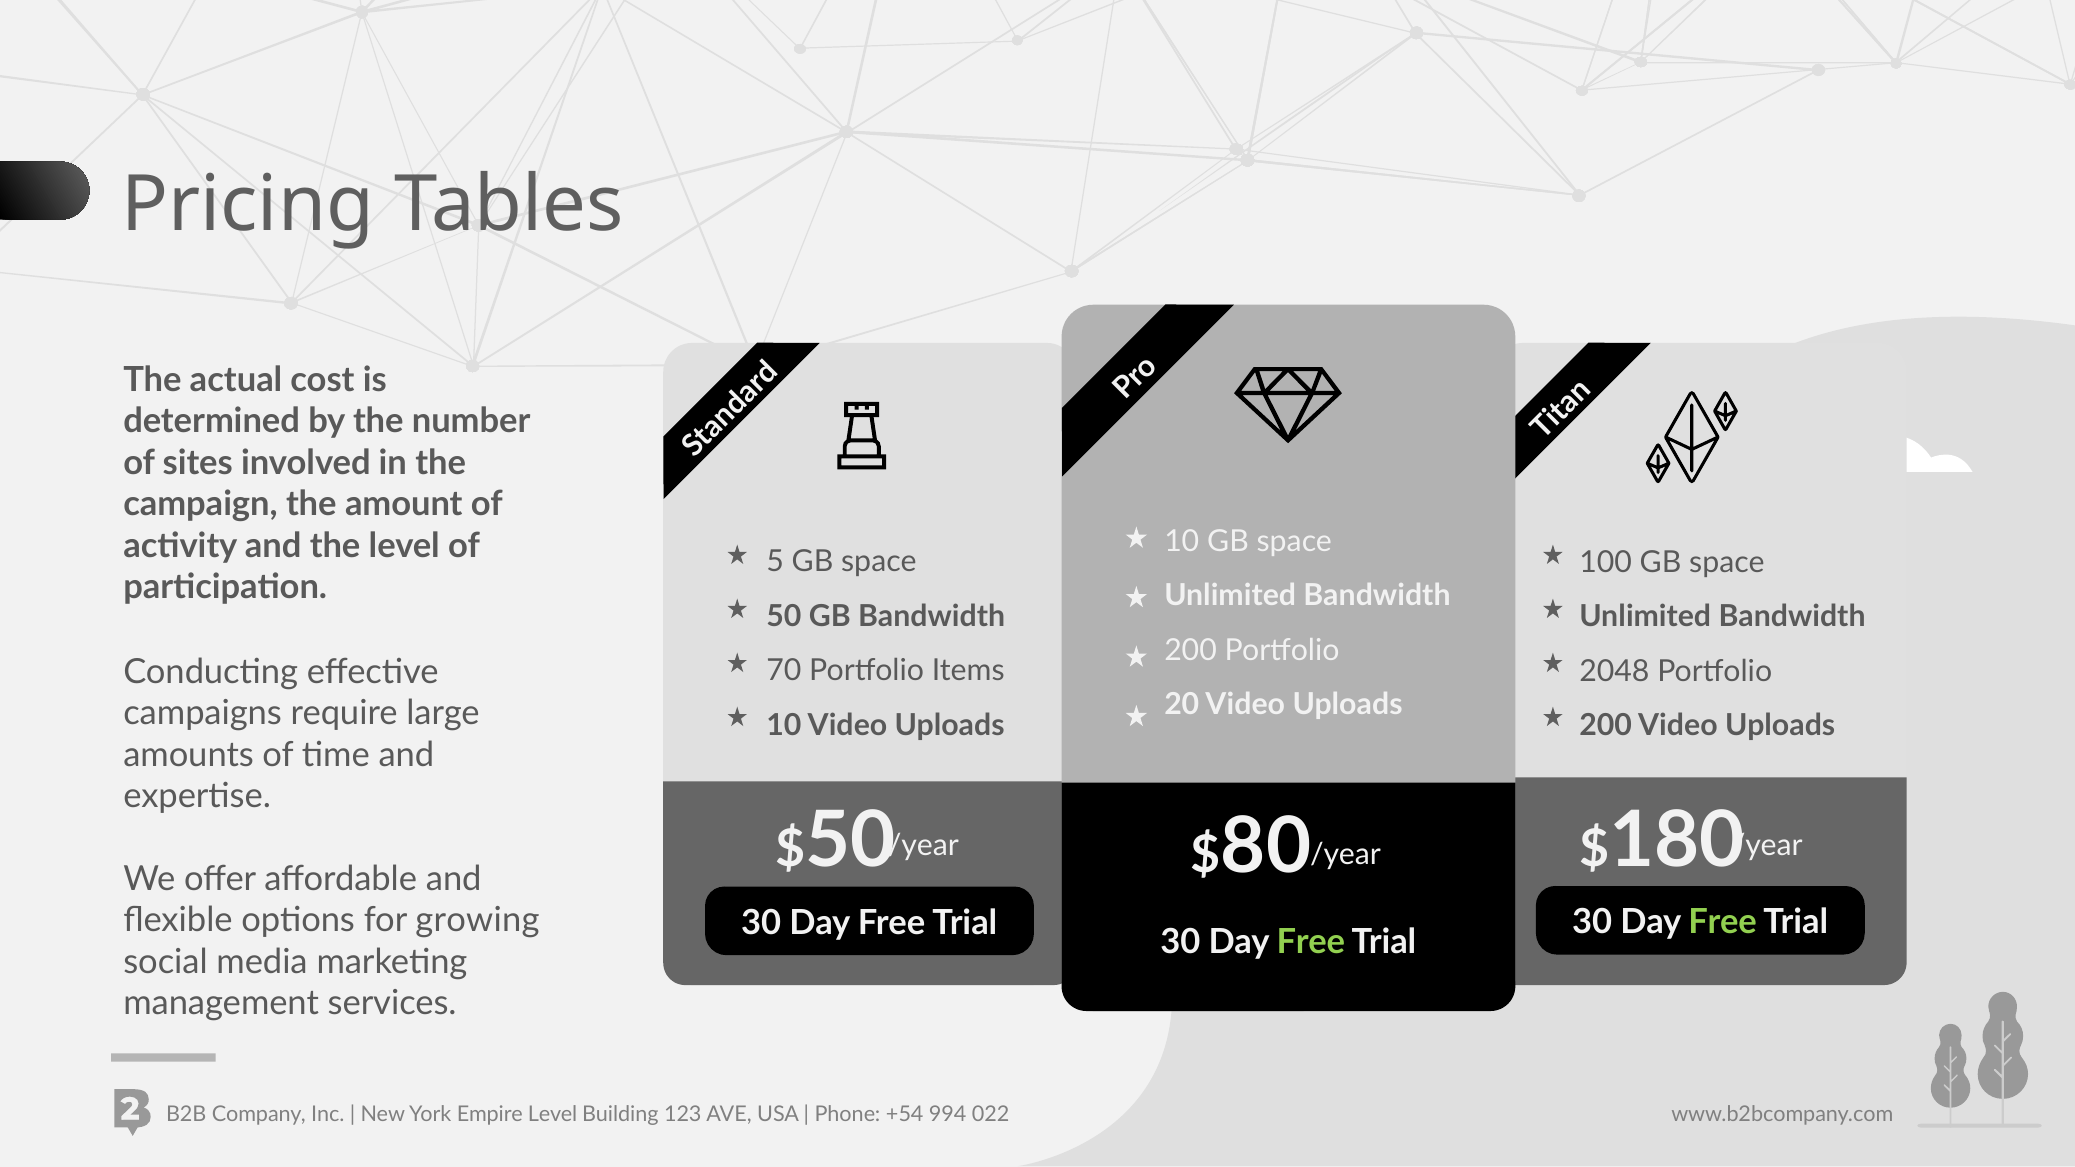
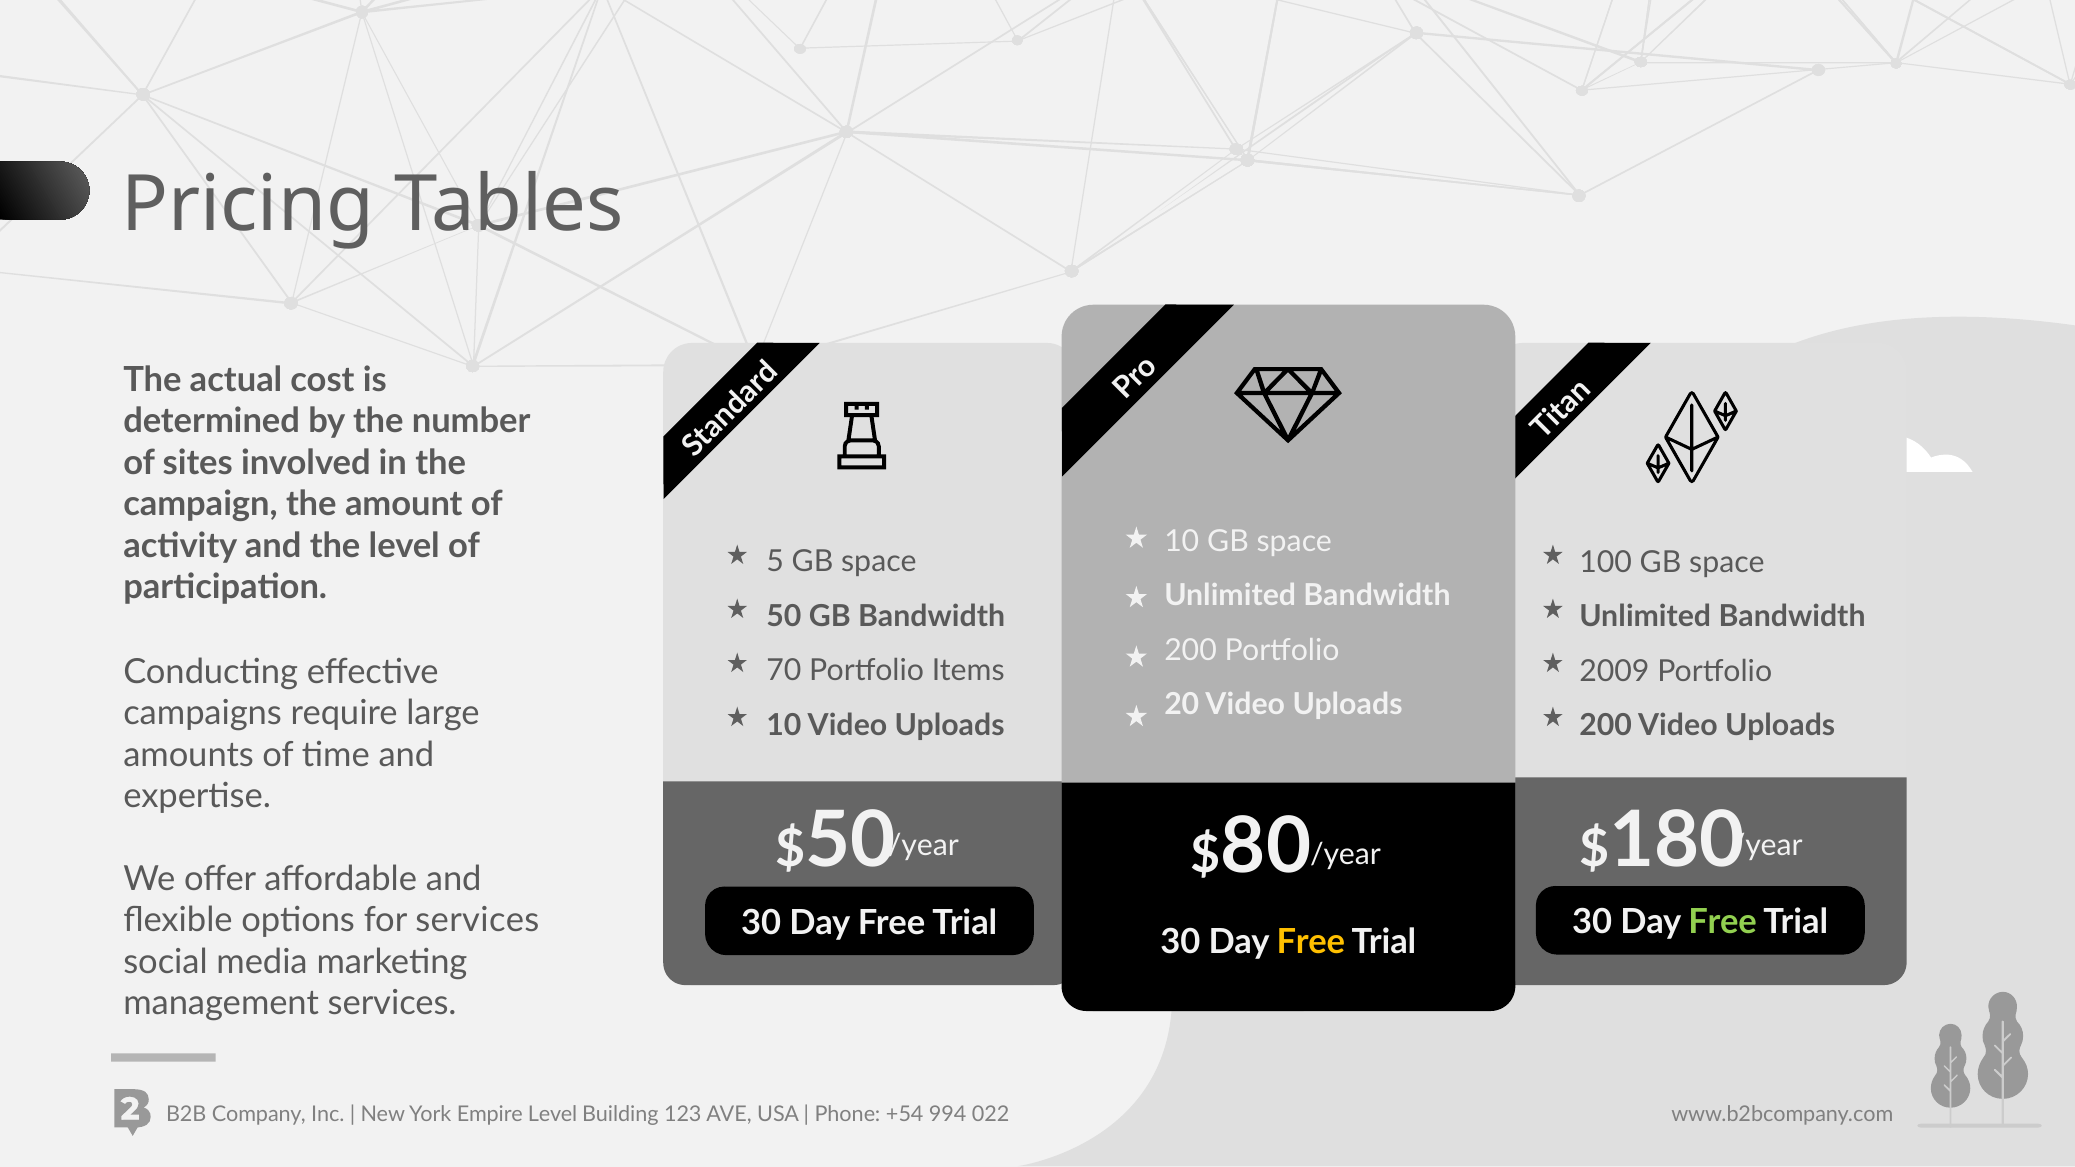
2048: 2048 -> 2009
for growing: growing -> services
Free at (1311, 942) colour: light green -> yellow
